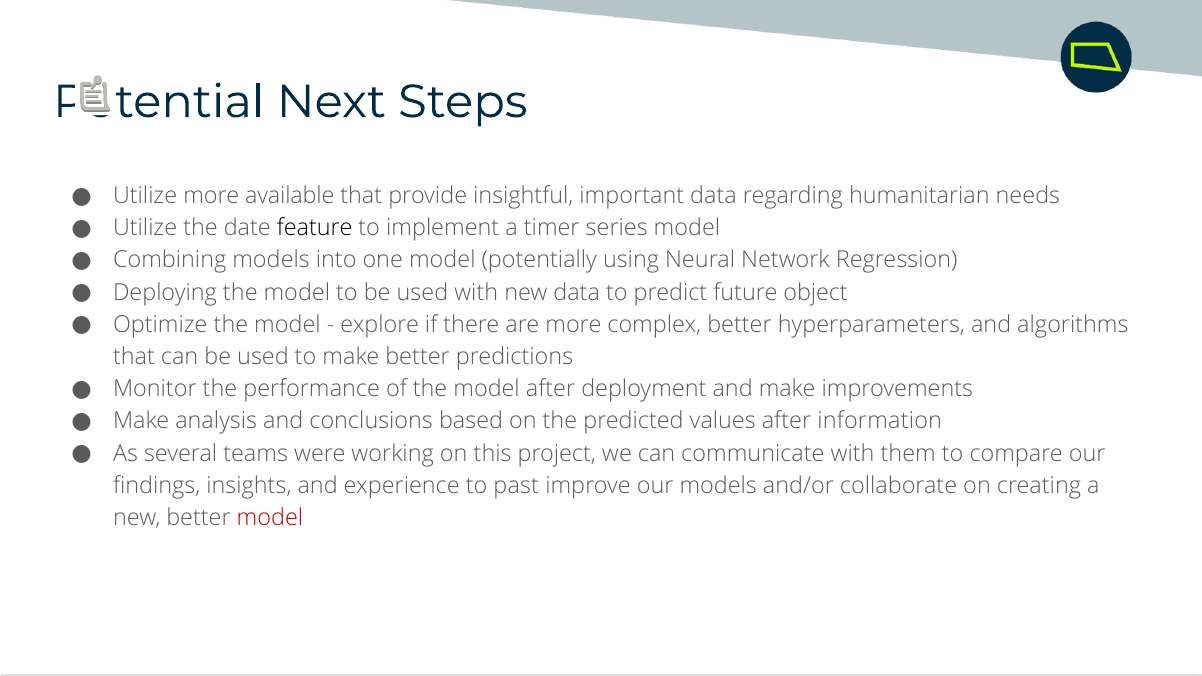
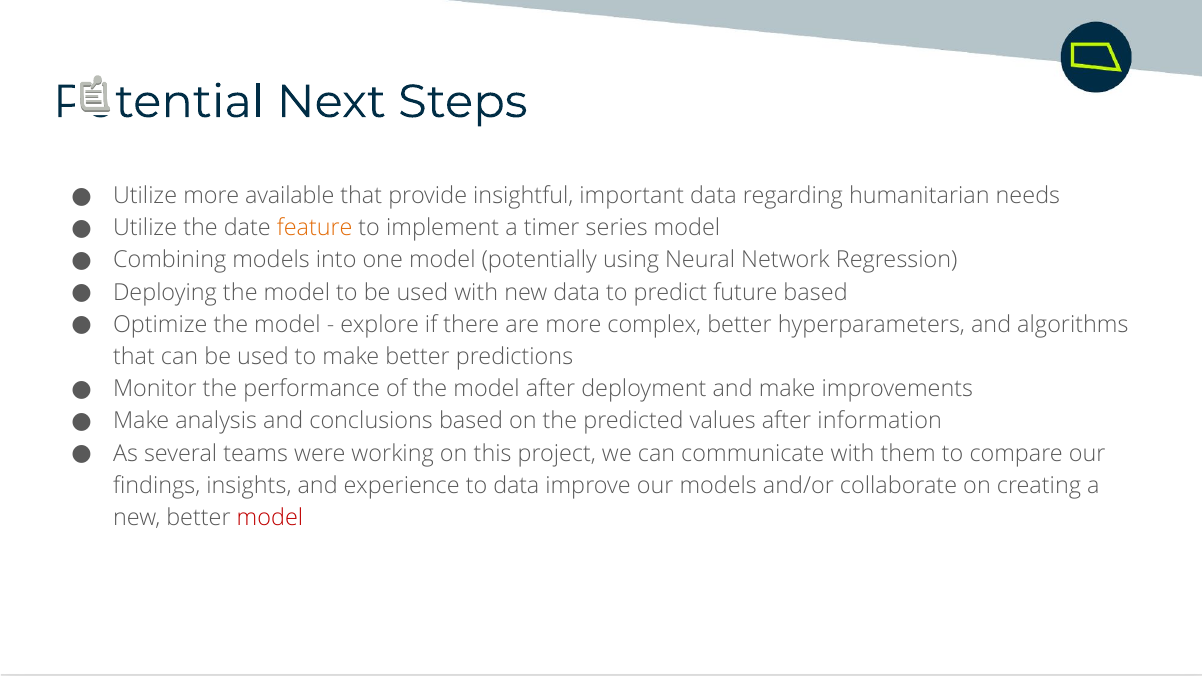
feature colour: black -> orange
future object: object -> based
to past: past -> data
